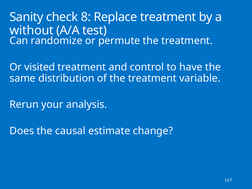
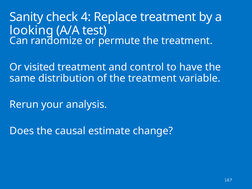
8: 8 -> 4
without: without -> looking
